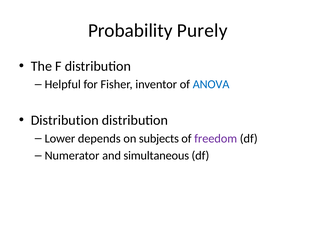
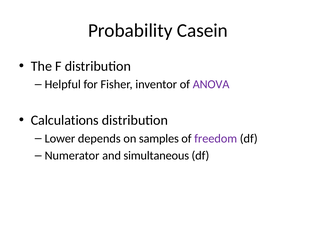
Purely: Purely -> Casein
ANOVA colour: blue -> purple
Distribution at (65, 120): Distribution -> Calculations
subjects: subjects -> samples
